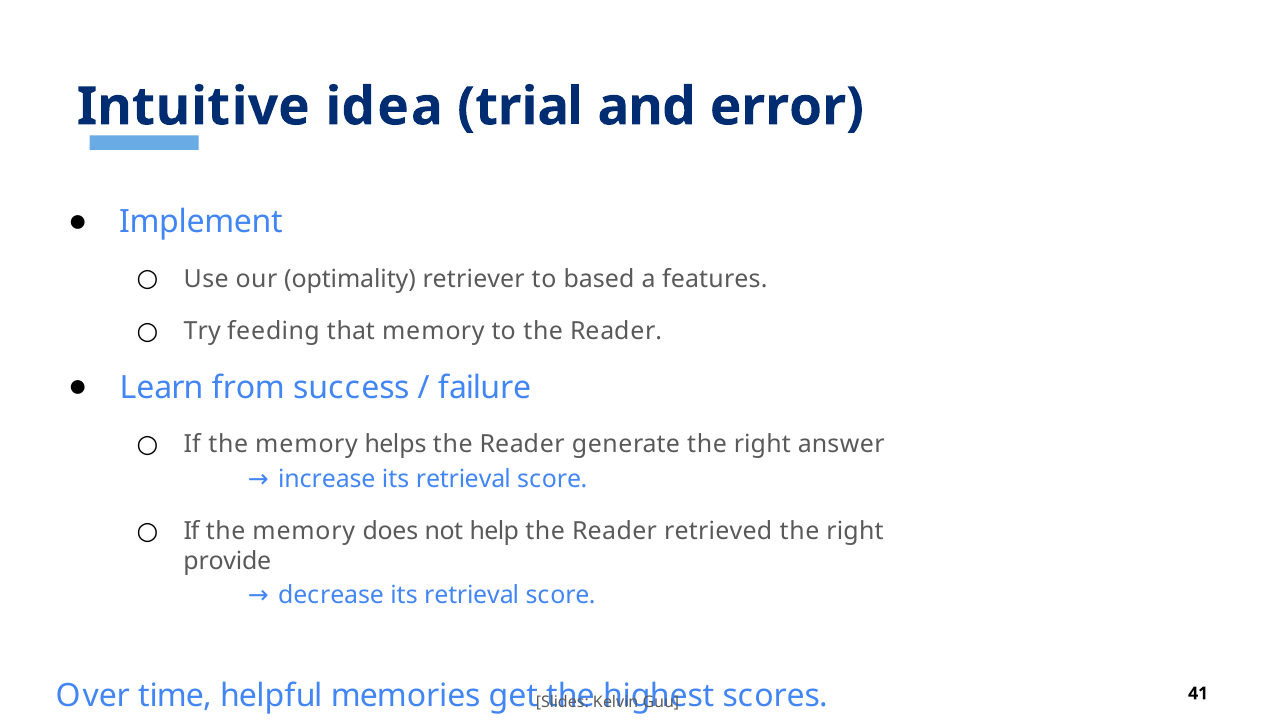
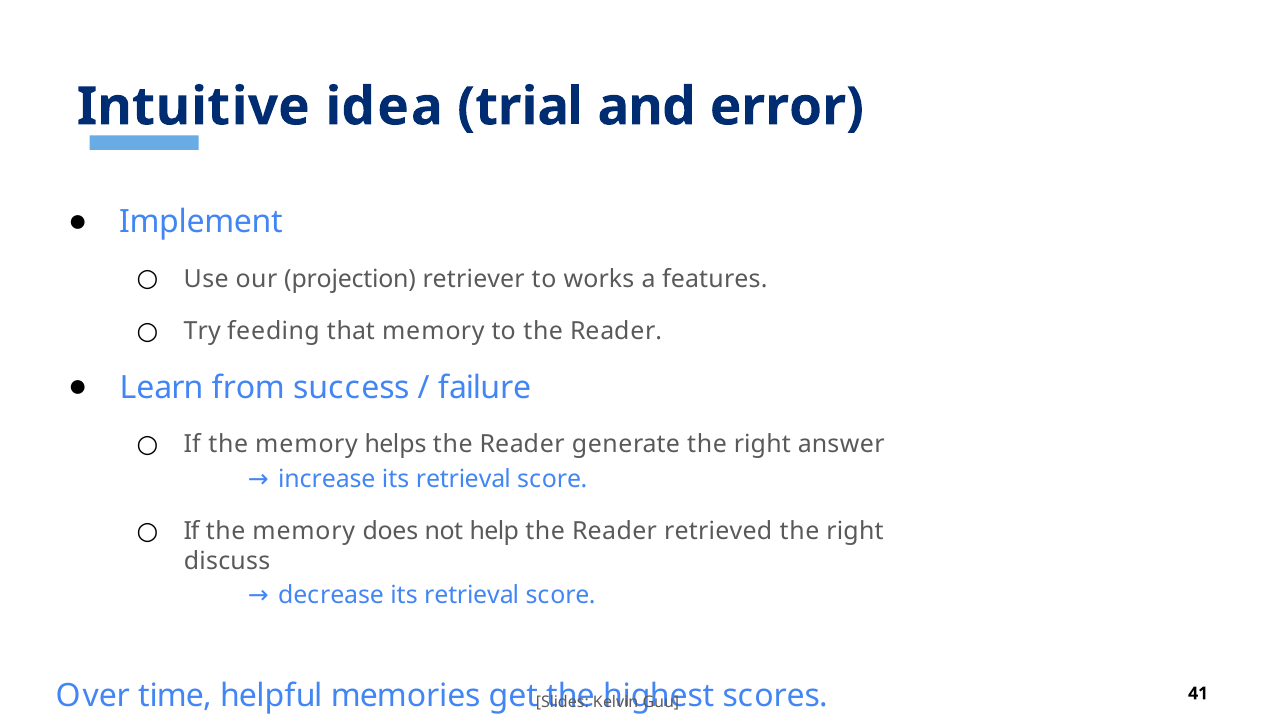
optimality: optimality -> projection
based: based -> works
provide: provide -> discuss
